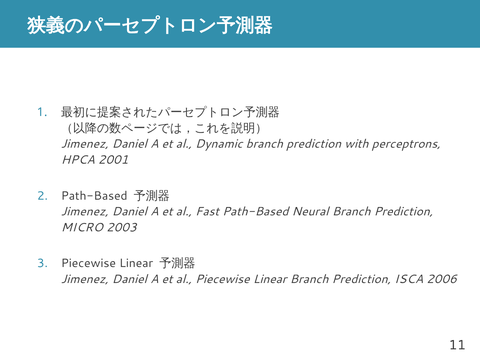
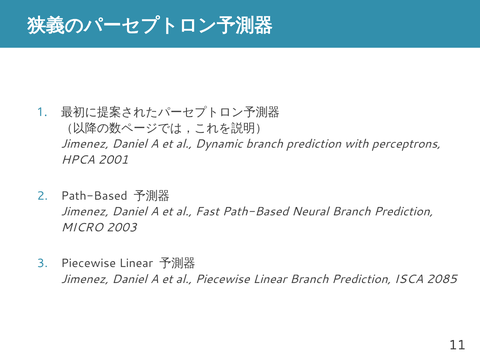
2006: 2006 -> 2085
